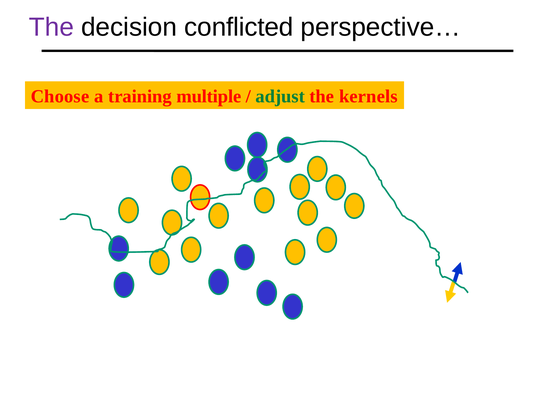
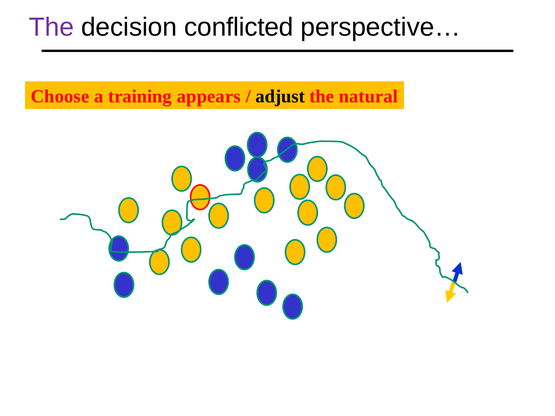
multiple: multiple -> appears
adjust colour: green -> black
kernels: kernels -> natural
